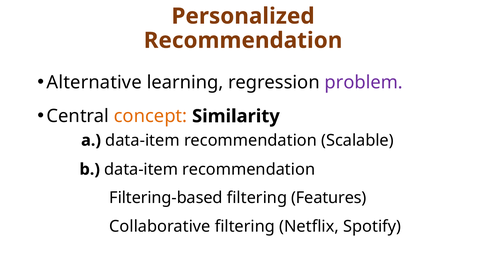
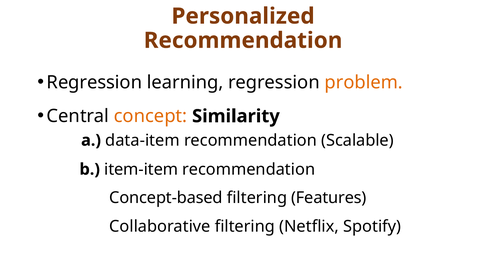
Alternative at (94, 82): Alternative -> Regression
problem colour: purple -> orange
b data-item: data-item -> item-item
Filtering-based: Filtering-based -> Concept-based
